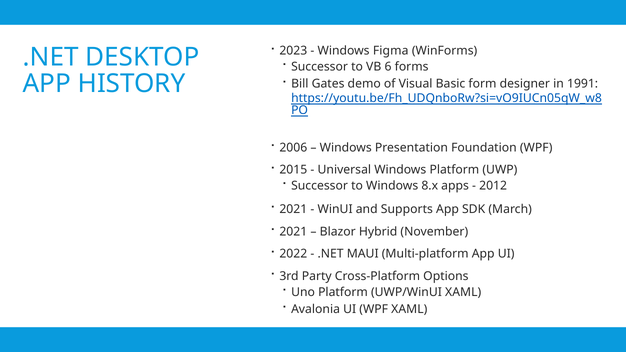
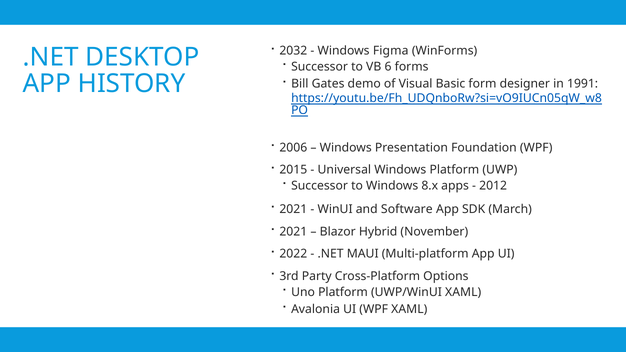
2023: 2023 -> 2032
Supports: Supports -> Software
